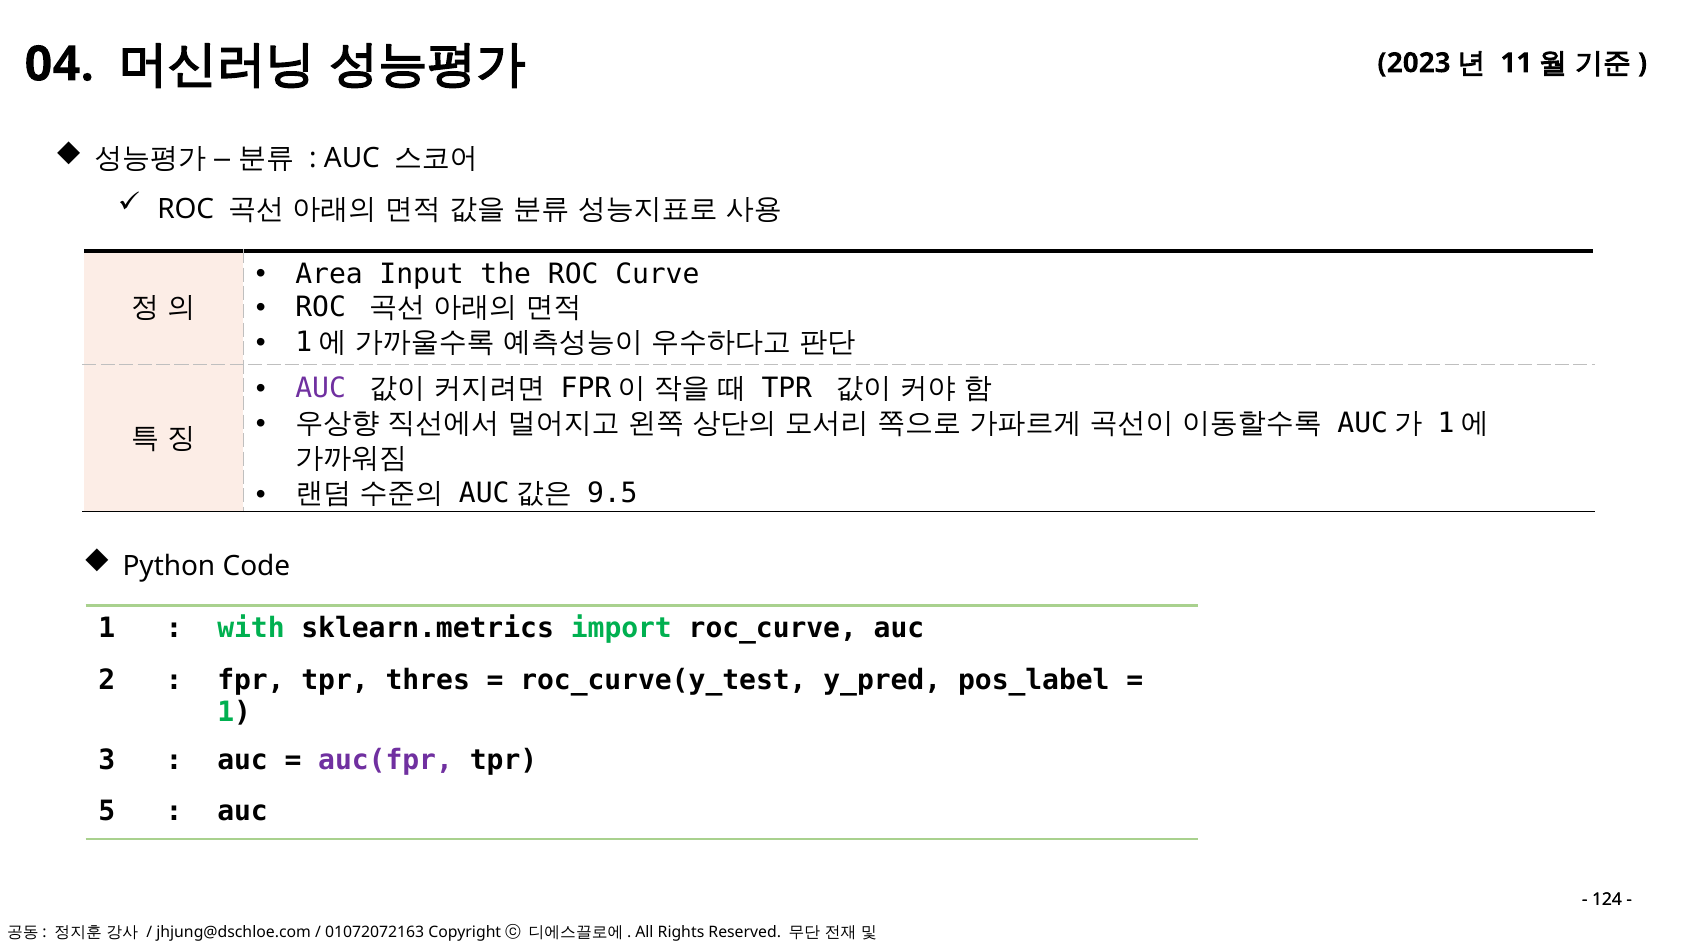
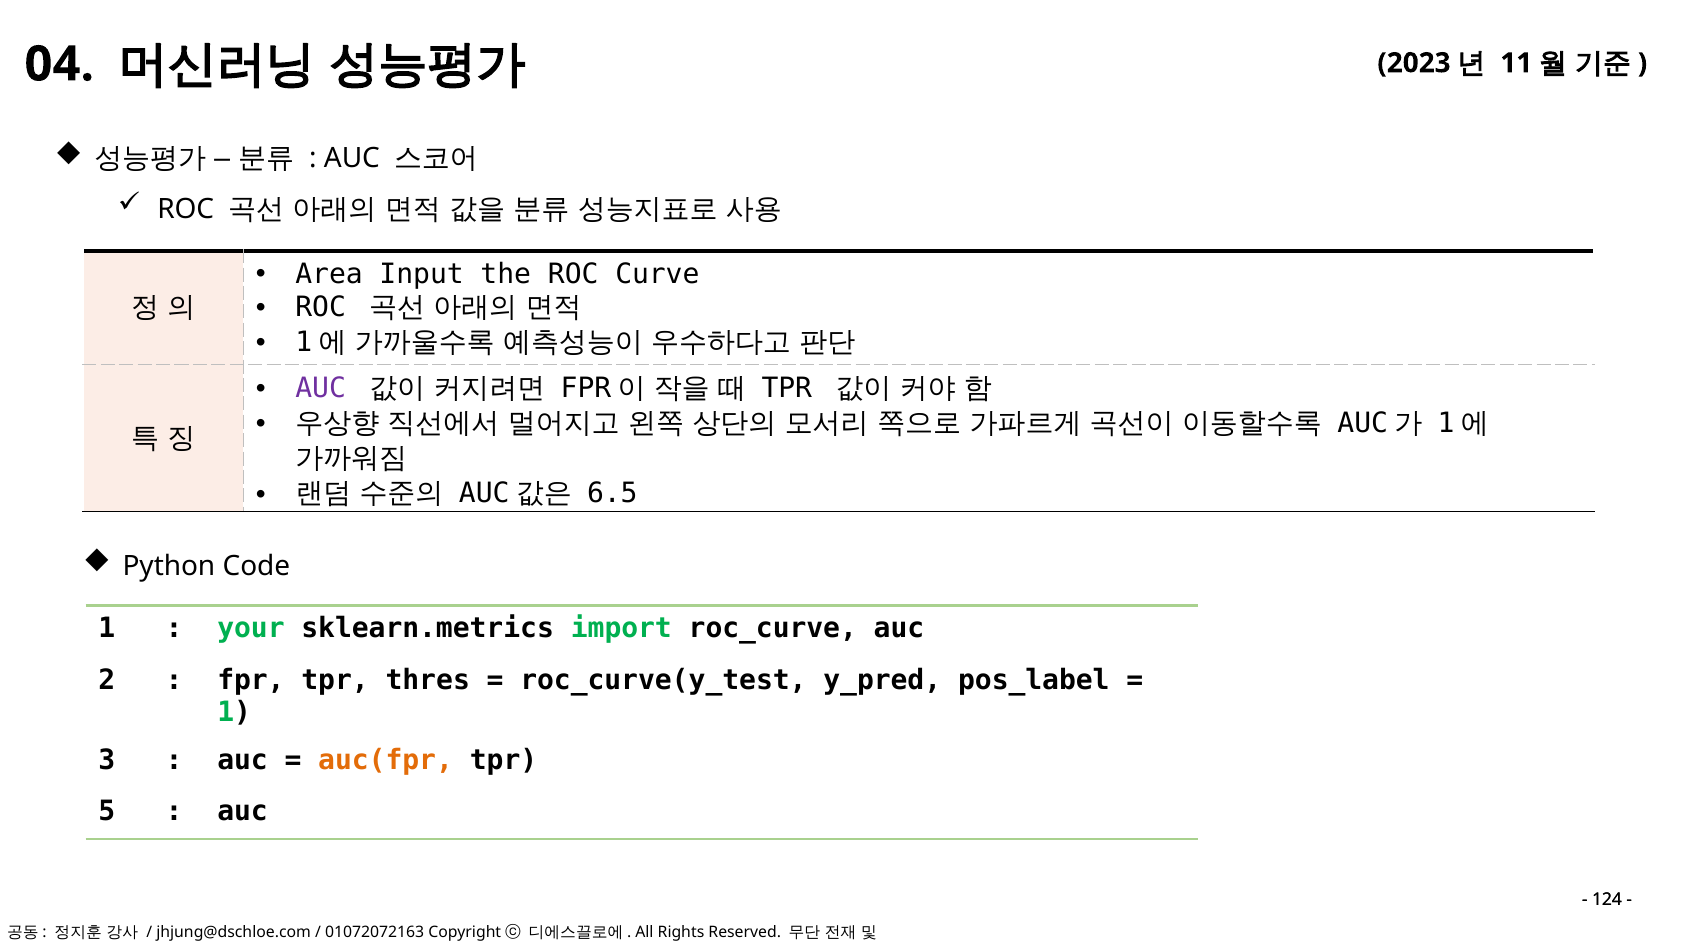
9.5: 9.5 -> 6.5
with: with -> your
auc(fpr colour: purple -> orange
